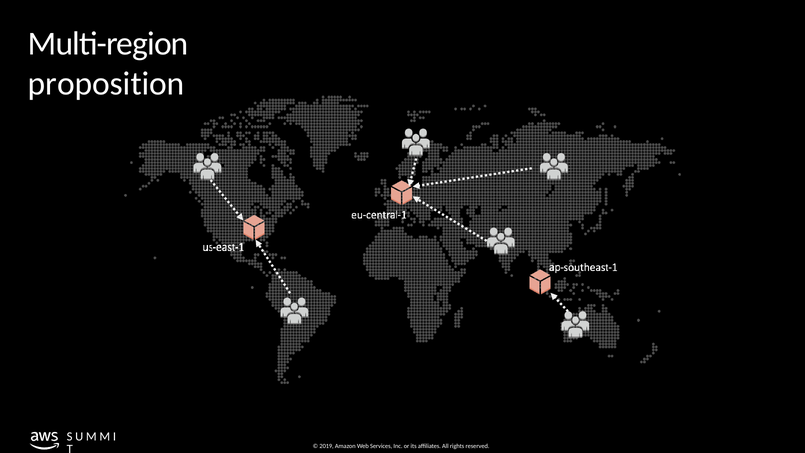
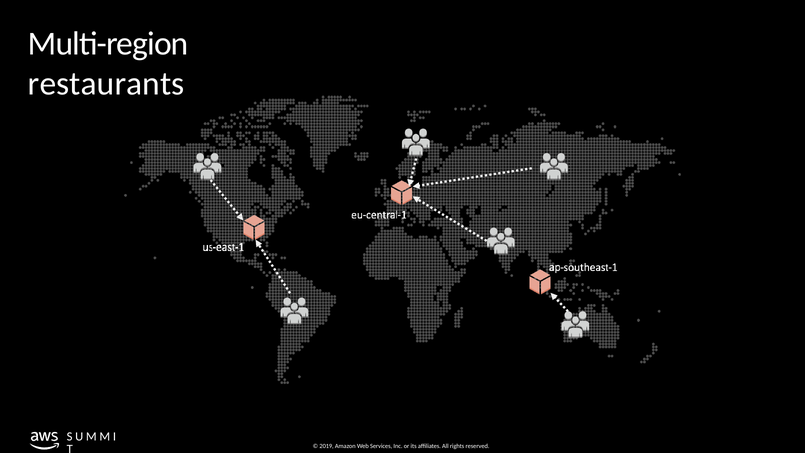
proposition: proposition -> restaurants
